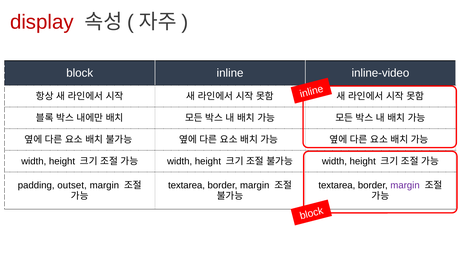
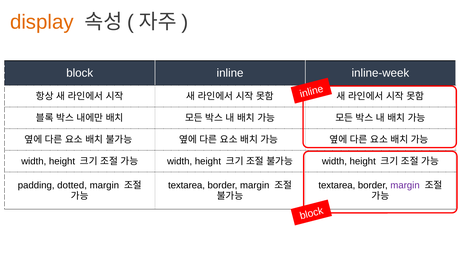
display colour: red -> orange
inline-video: inline-video -> inline-week
outset: outset -> dotted
